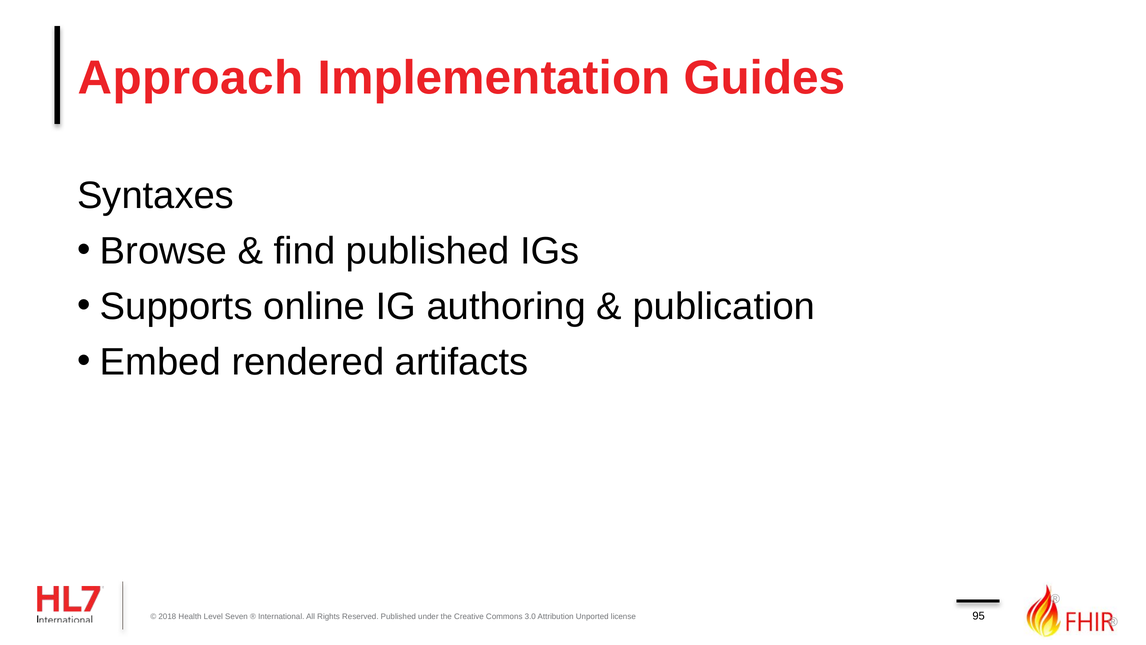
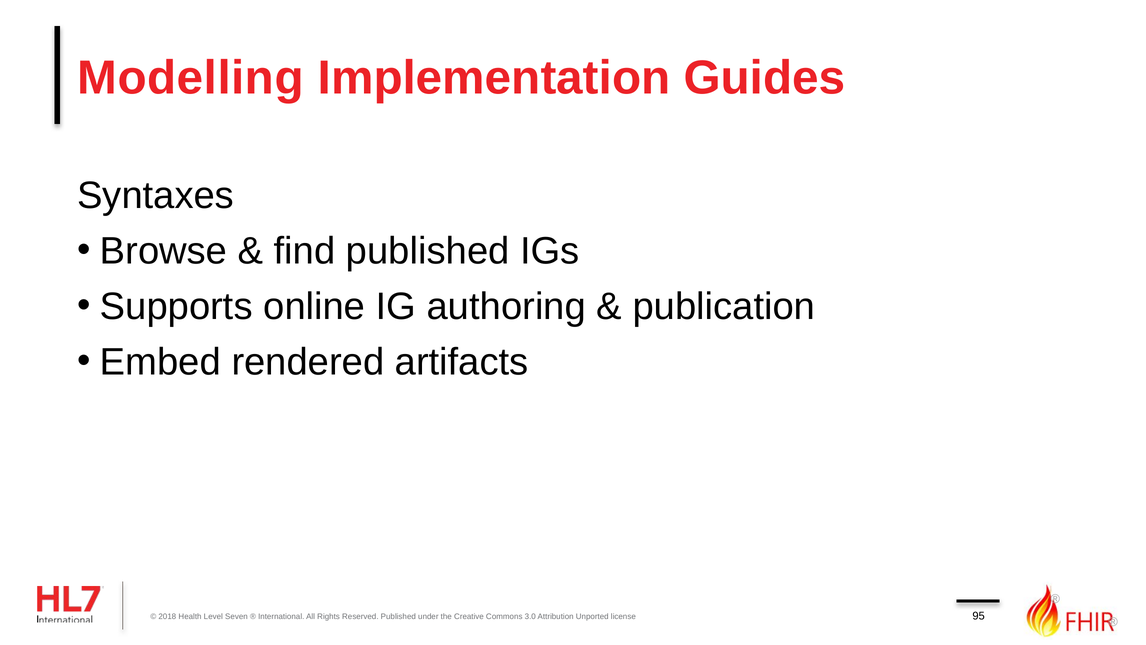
Approach: Approach -> Modelling
